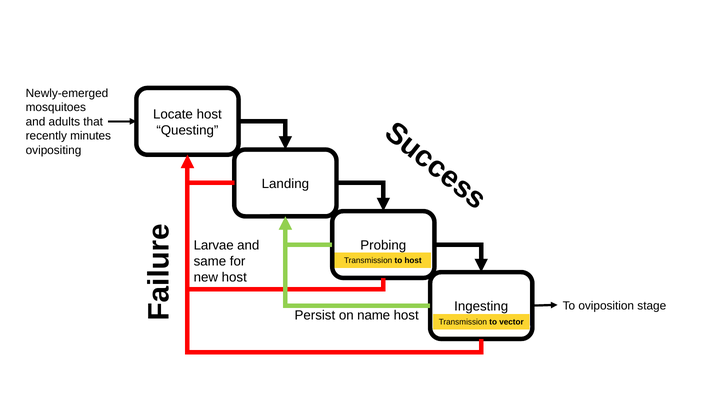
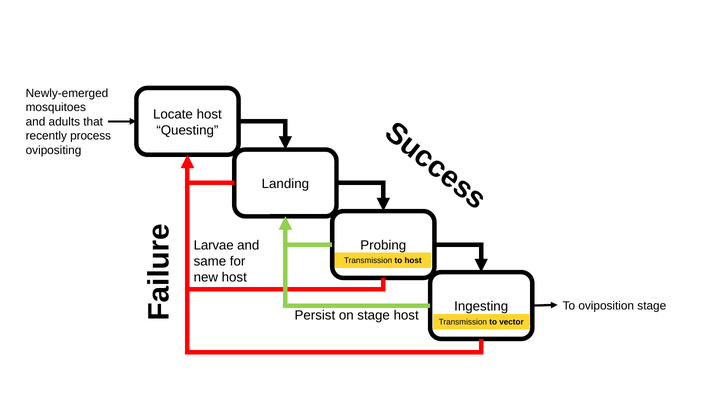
minutes: minutes -> process
on name: name -> stage
